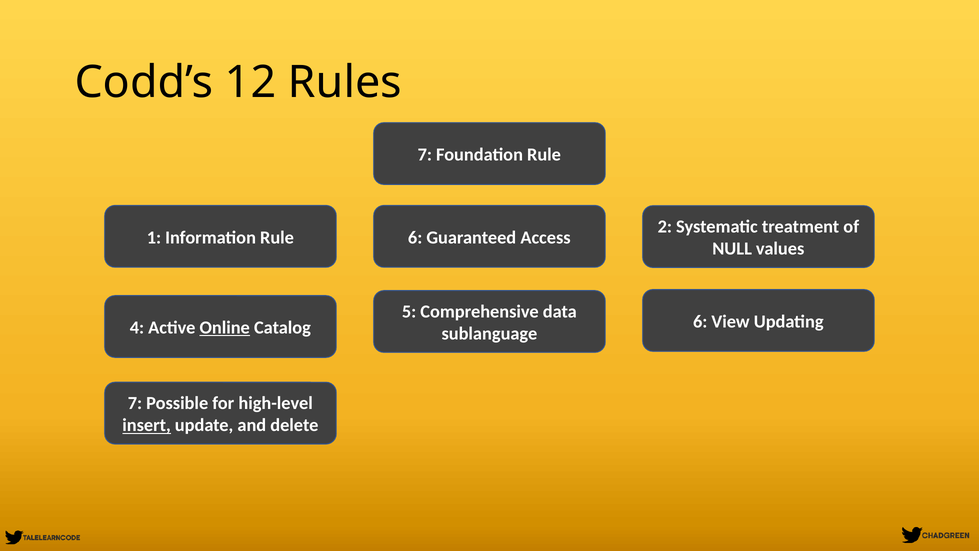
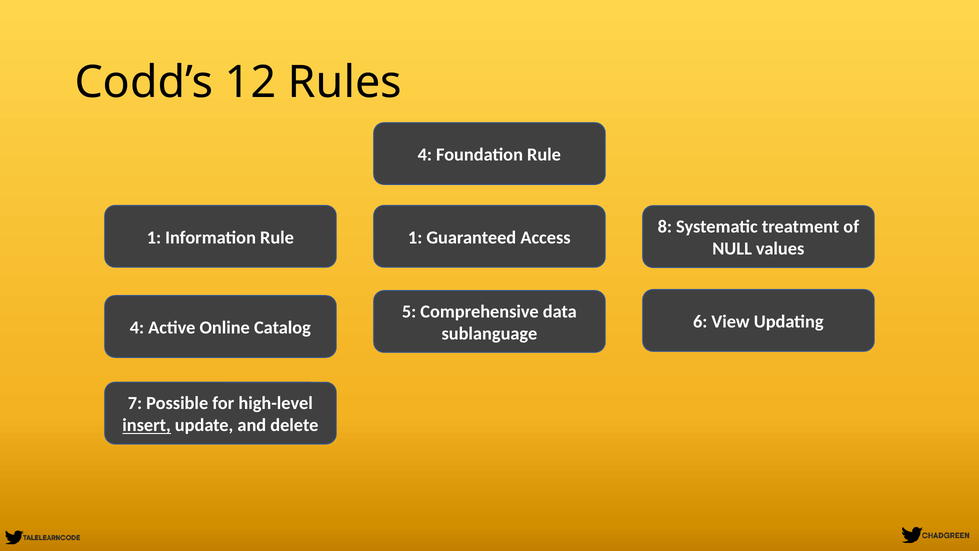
7 at (425, 155): 7 -> 4
2: 2 -> 8
Information Rule 6: 6 -> 1
Online underline: present -> none
